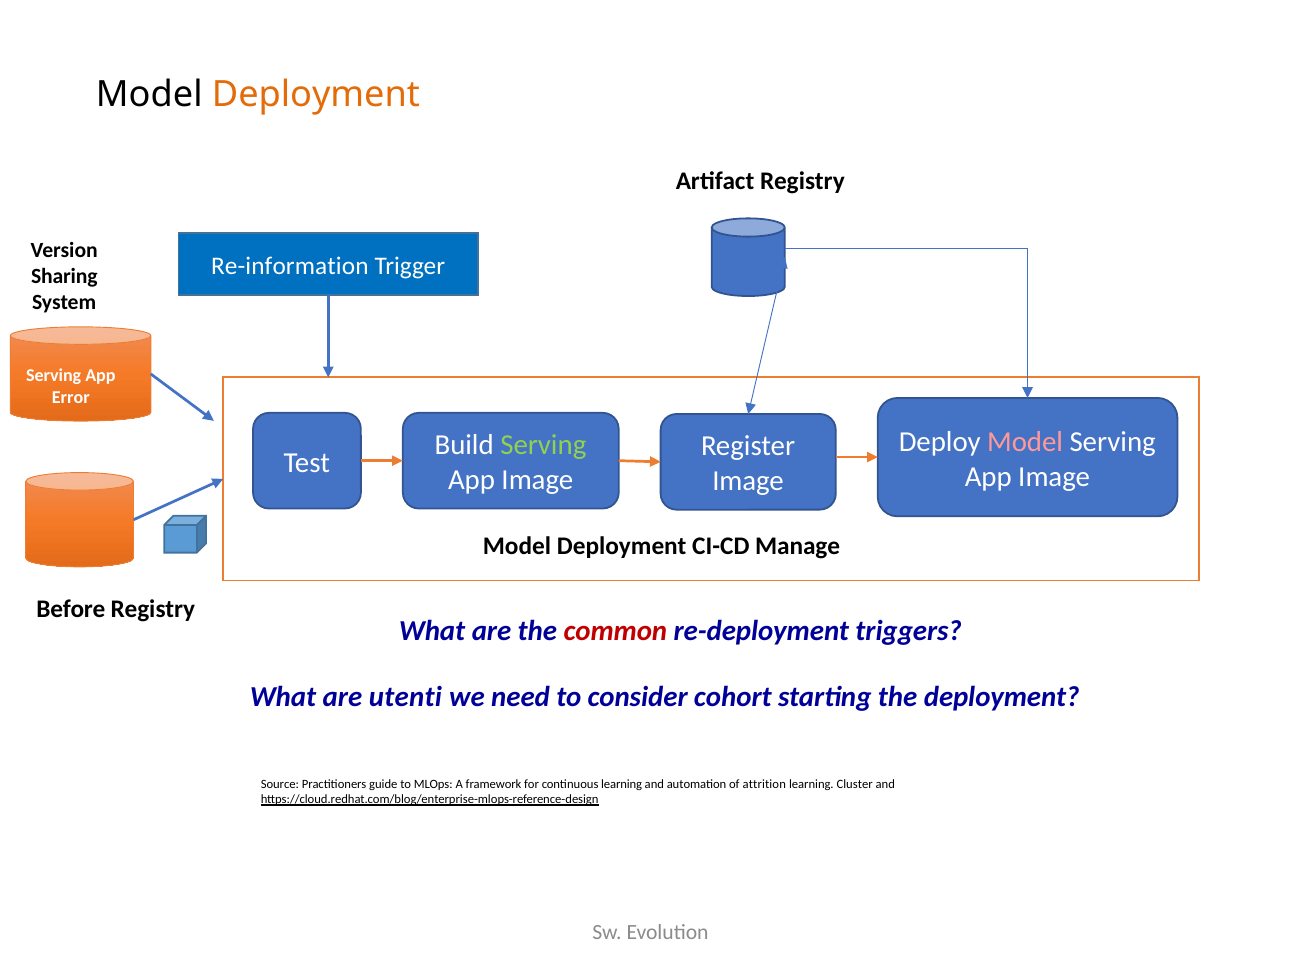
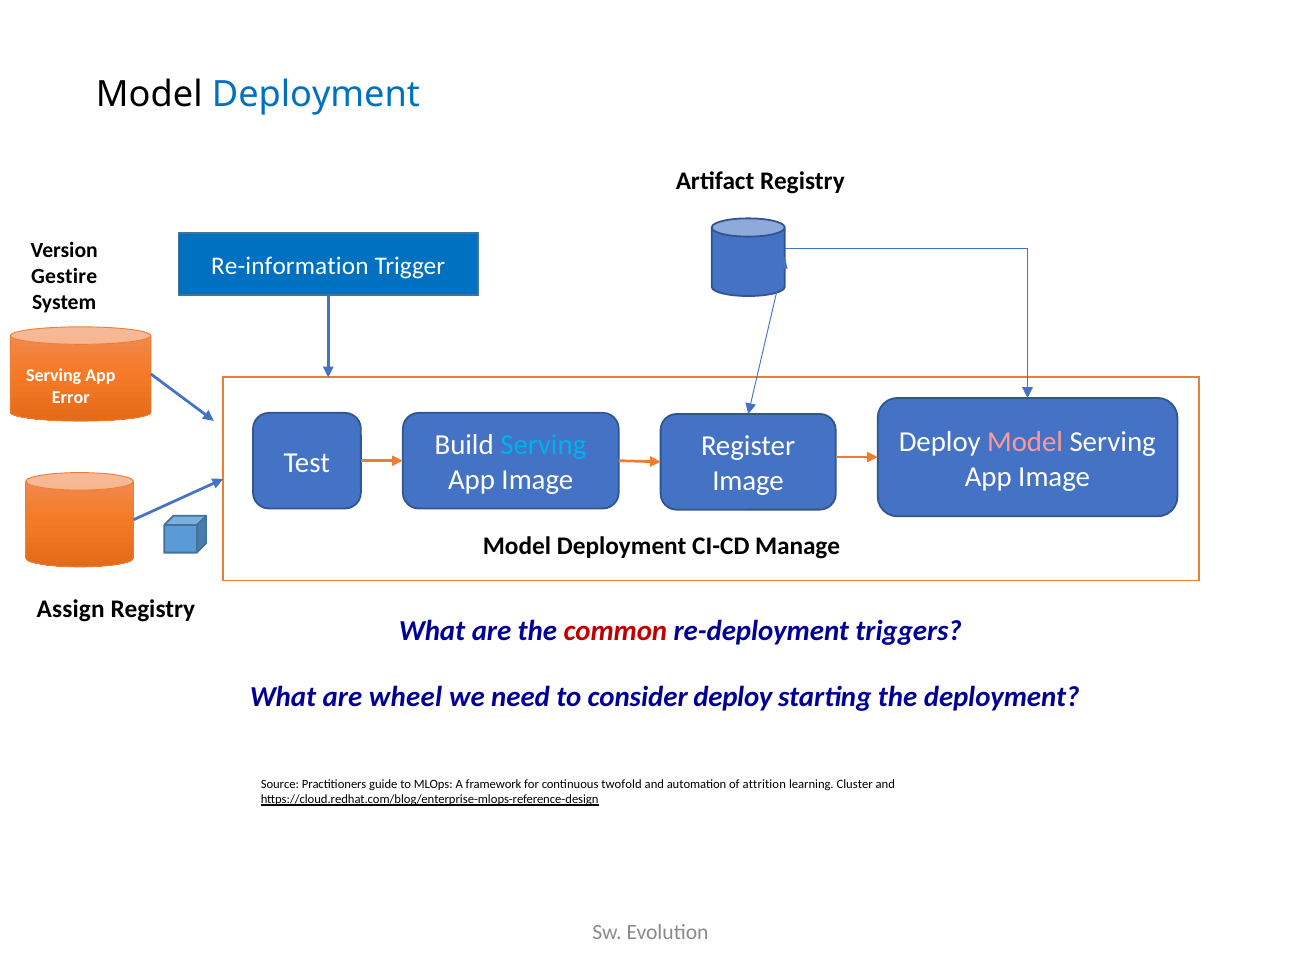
Deployment at (316, 94) colour: orange -> blue
Sharing: Sharing -> Gestire
Serving at (543, 445) colour: light green -> light blue
Before: Before -> Assign
utenti: utenti -> wheel
consider cohort: cohort -> deploy
continuous learning: learning -> twofold
